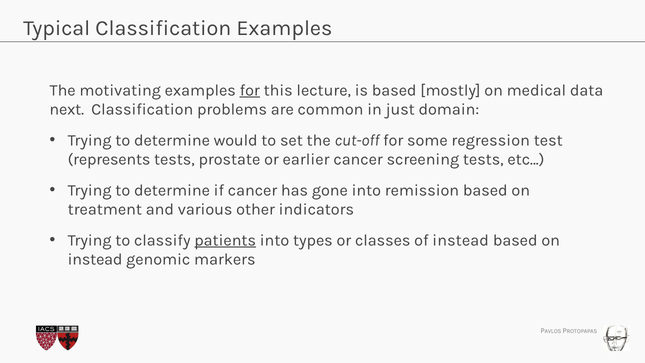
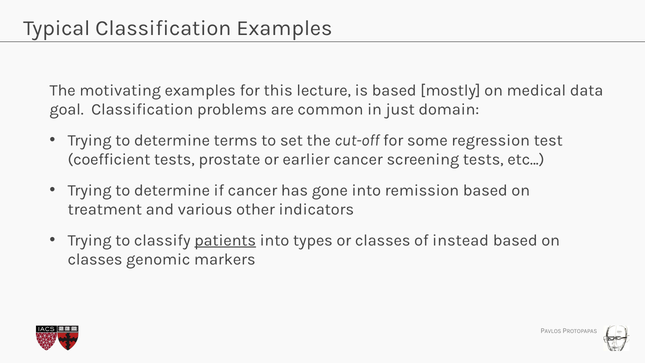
for at (250, 90) underline: present -> none
next: next -> goal
would: would -> terms
represents: represents -> coefficient
instead at (95, 259): instead -> classes
